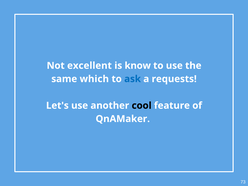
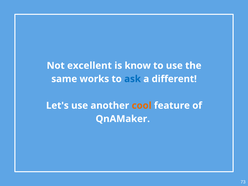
which: which -> works
requests: requests -> different
cool colour: black -> orange
